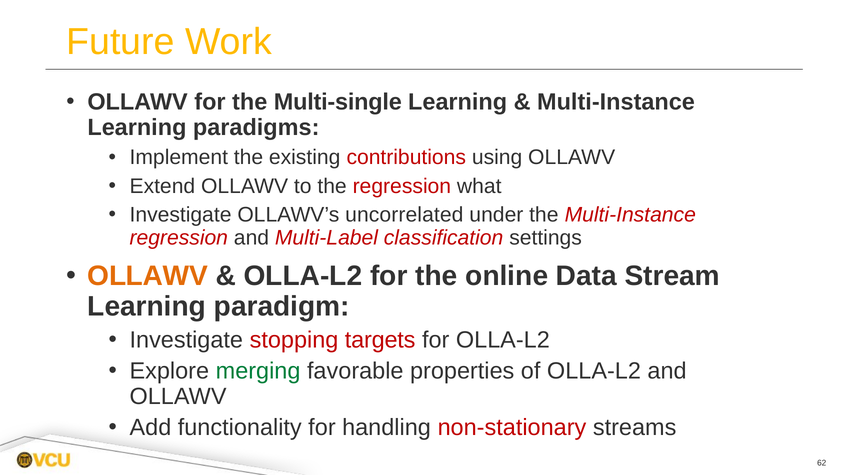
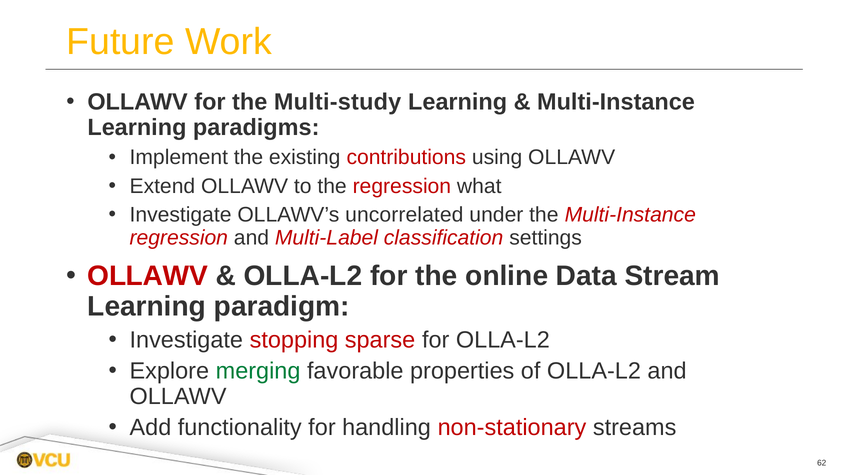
Multi-single: Multi-single -> Multi-study
OLLAWV at (148, 276) colour: orange -> red
targets: targets -> sparse
